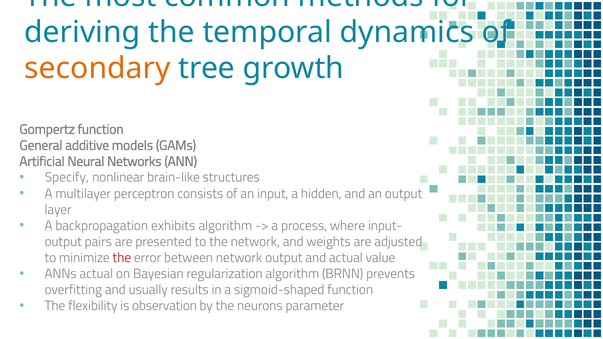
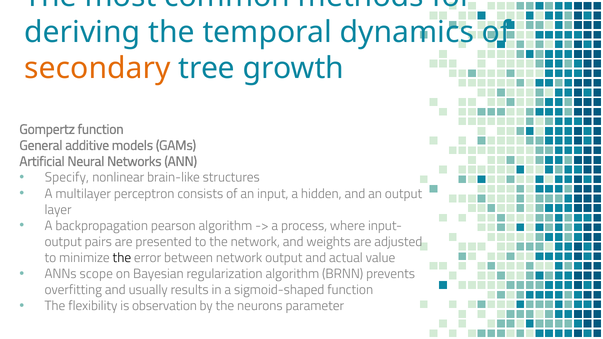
exhibits: exhibits -> pearson
the at (122, 258) colour: red -> black
ANNs actual: actual -> scope
